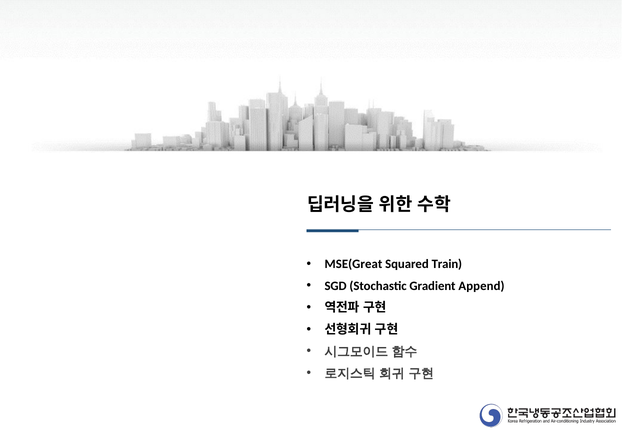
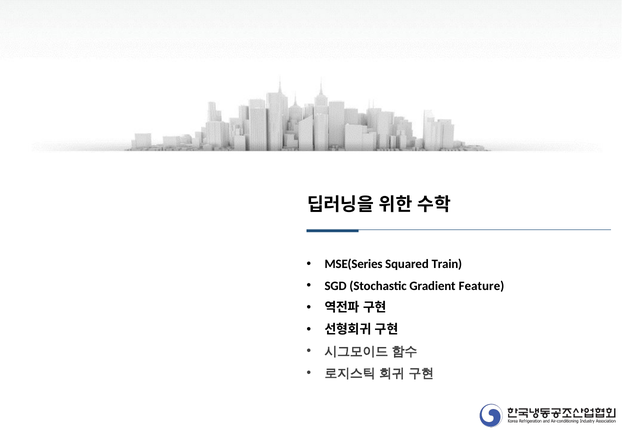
MSE(Great: MSE(Great -> MSE(Series
Append: Append -> Feature
